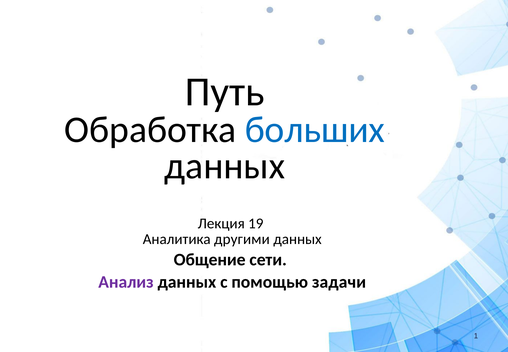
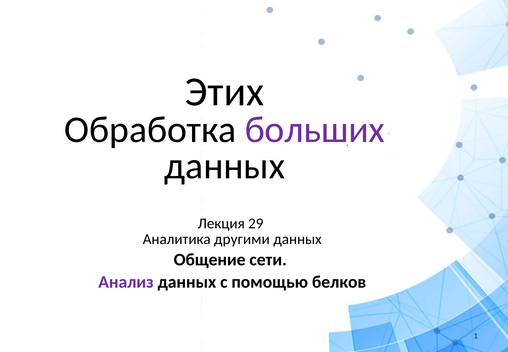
Путь: Путь -> Этих
больших colour: blue -> purple
19: 19 -> 29
задачи: задачи -> белков
